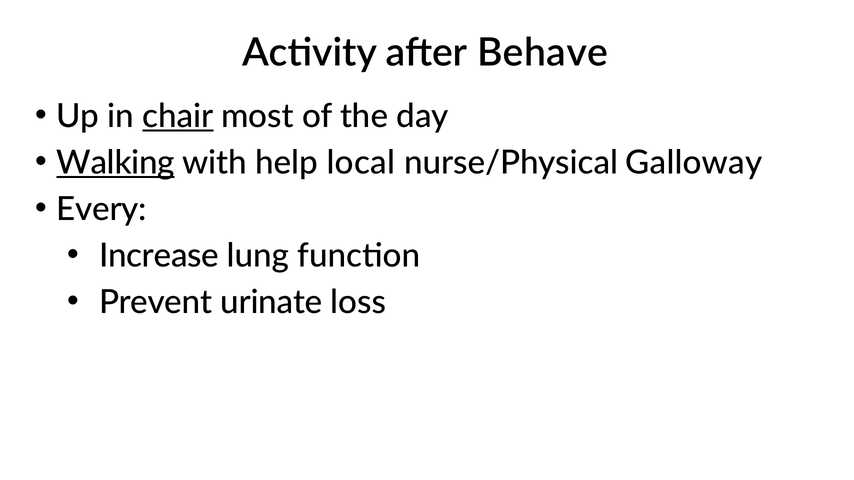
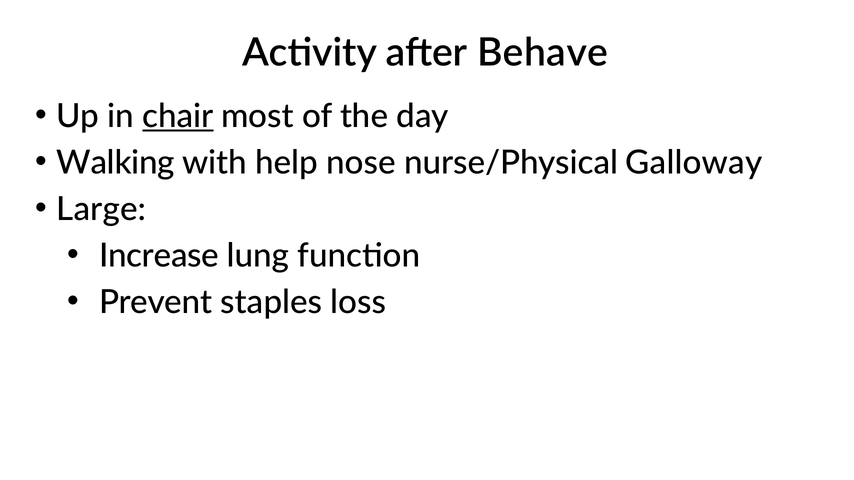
Walking underline: present -> none
local: local -> nose
Every: Every -> Large
urinate: urinate -> staples
